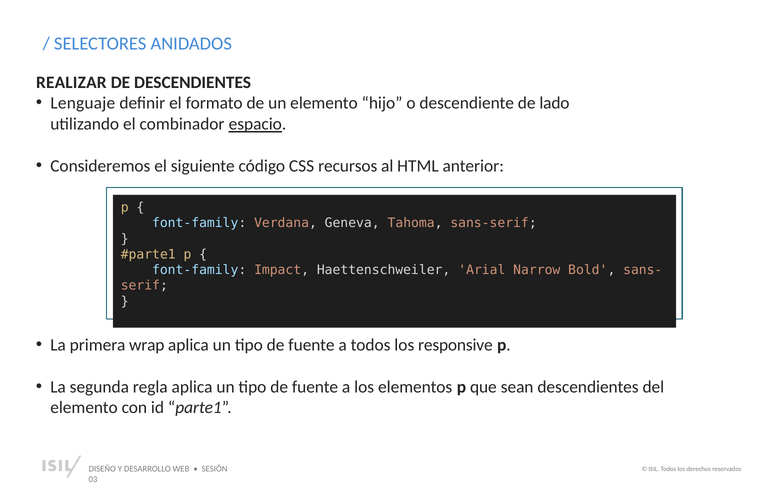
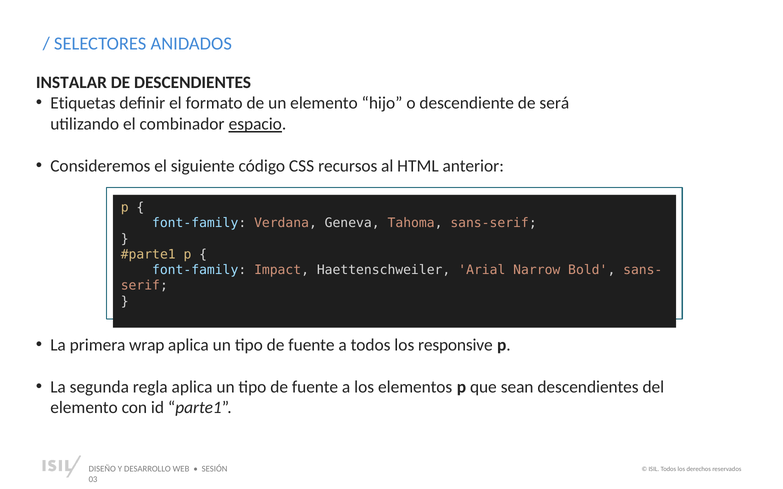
REALIZAR: REALIZAR -> INSTALAR
Lenguaje: Lenguaje -> Etiquetas
lado: lado -> será
